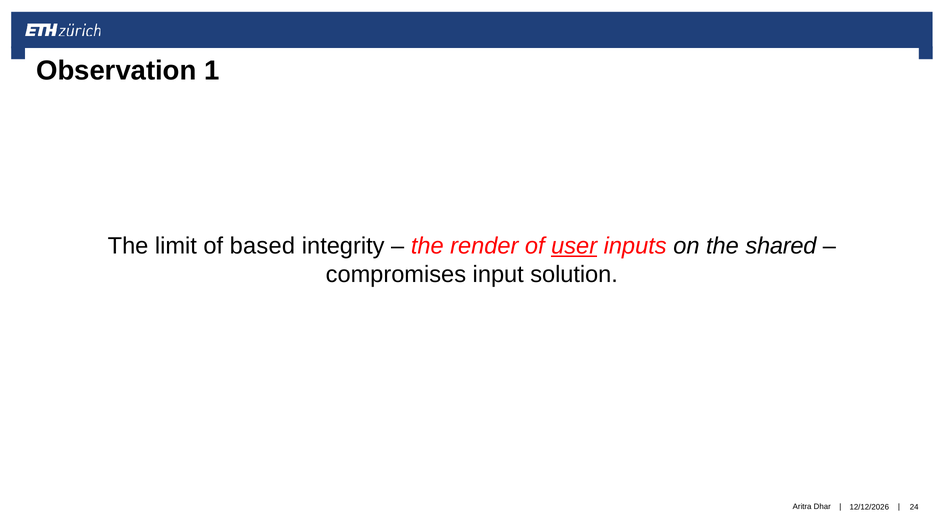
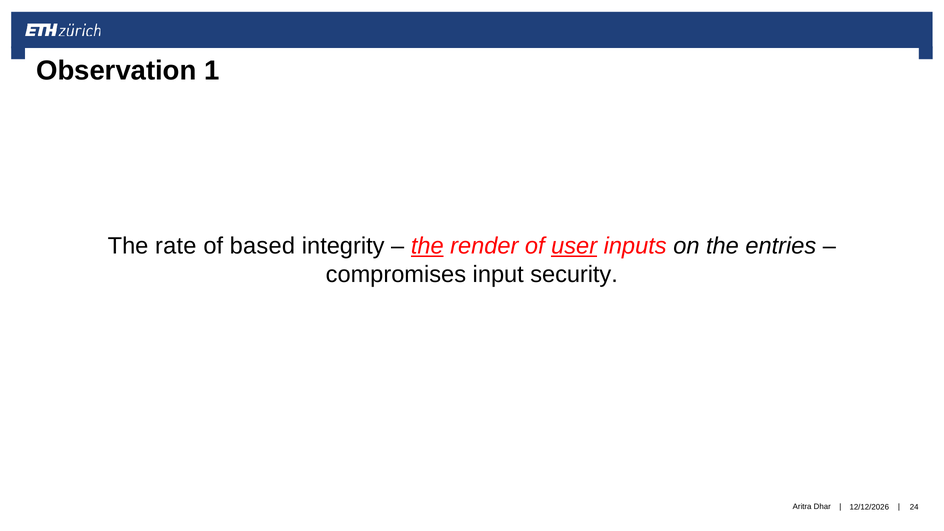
limit: limit -> rate
the at (427, 246) underline: none -> present
shared: shared -> entries
solution: solution -> security
